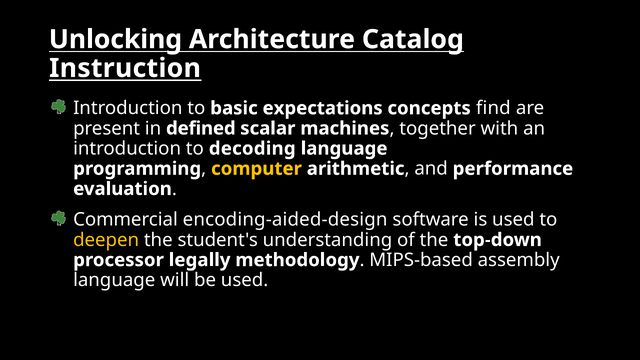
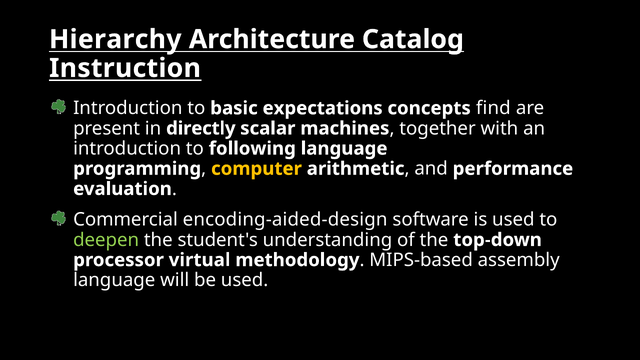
Unlocking: Unlocking -> Hierarchy
defined: defined -> directly
decoding: decoding -> following
deepen colour: yellow -> light green
legally: legally -> virtual
